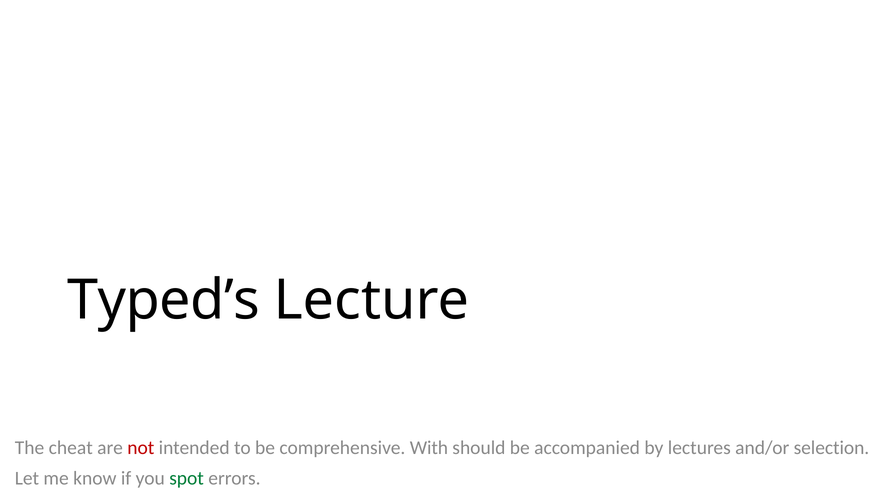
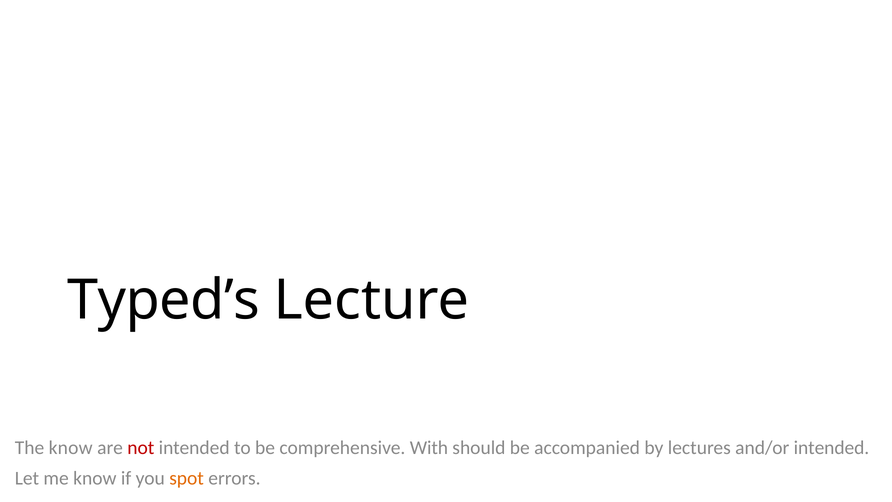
The cheat: cheat -> know
and/or selection: selection -> intended
spot colour: green -> orange
